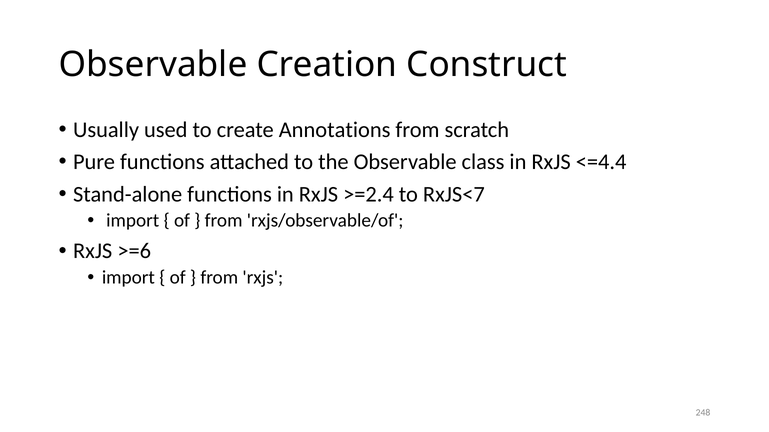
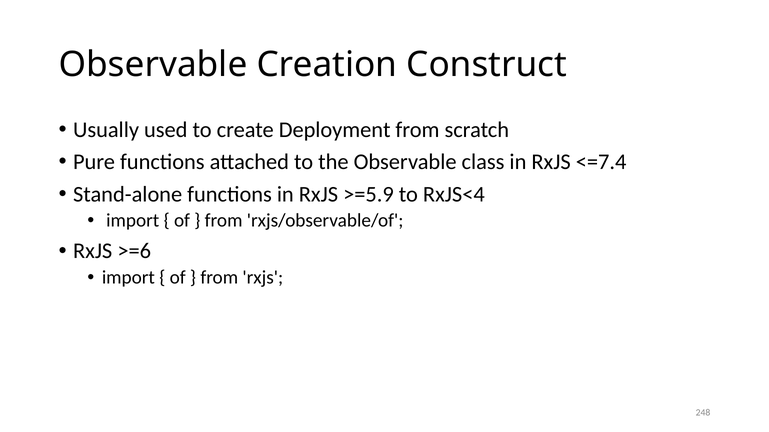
Annotations: Annotations -> Deployment
<=4.4: <=4.4 -> <=7.4
>=2.4: >=2.4 -> >=5.9
RxJS<7: RxJS<7 -> RxJS<4
